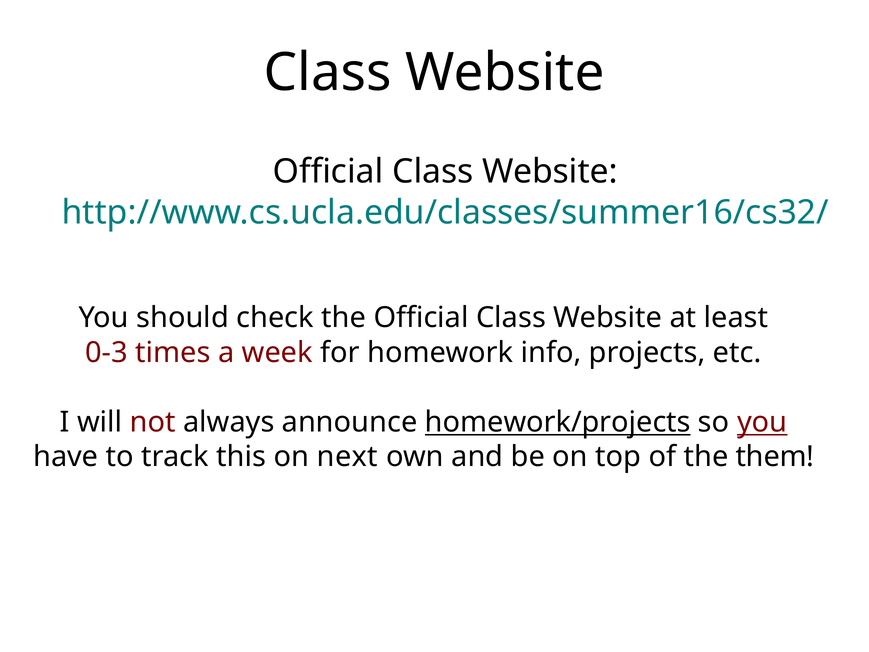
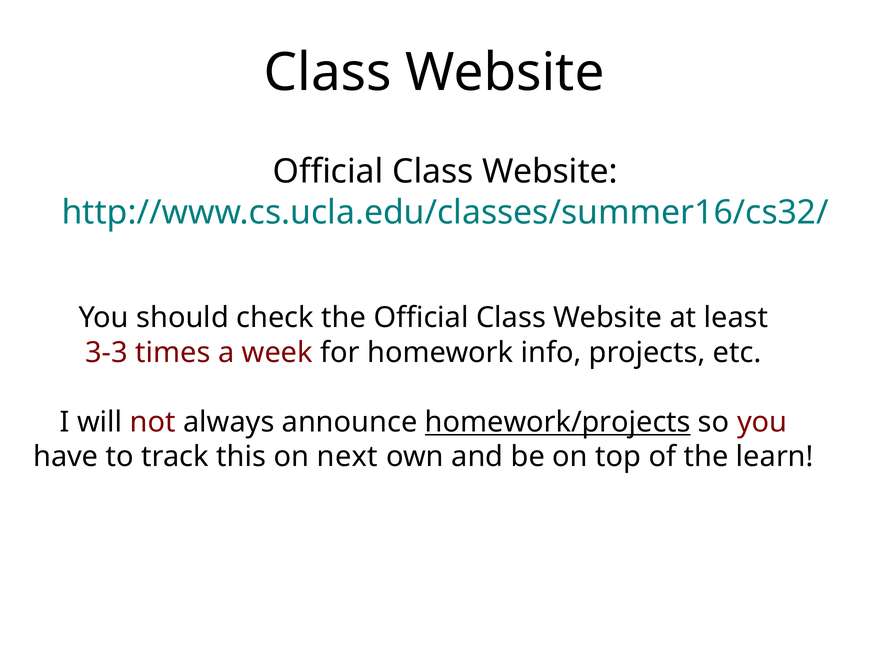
0-3: 0-3 -> 3-3
you at (762, 422) underline: present -> none
them: them -> learn
